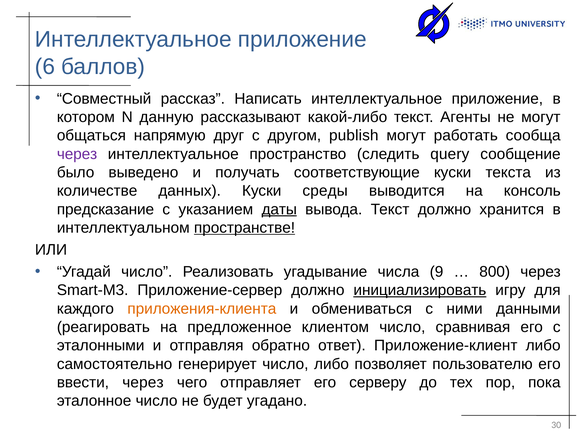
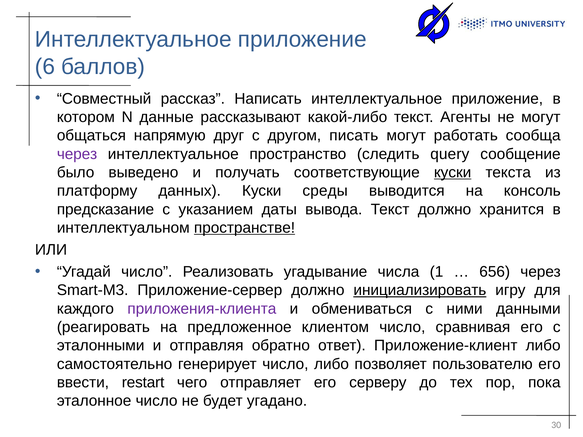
данную: данную -> данные
publish: publish -> писать
куски at (453, 173) underline: none -> present
количестве: количестве -> платформу
даты underline: present -> none
9: 9 -> 1
800: 800 -> 656
приложения-клиента colour: orange -> purple
ввести через: через -> restart
